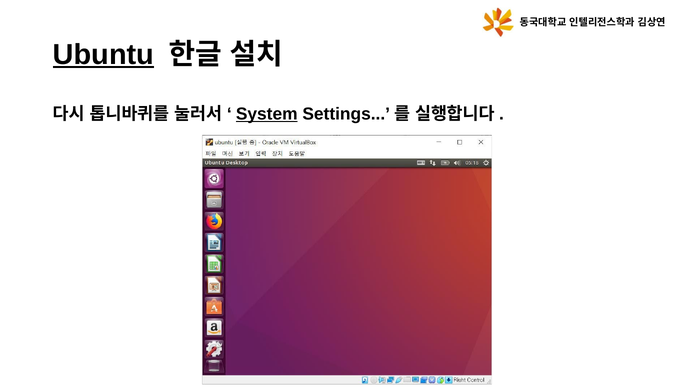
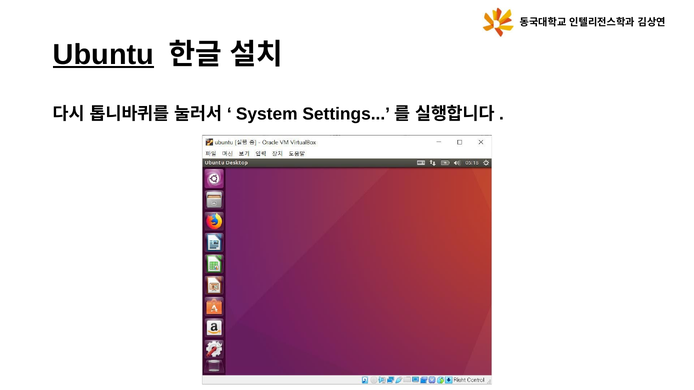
System underline: present -> none
